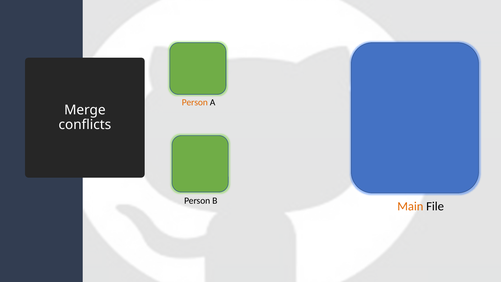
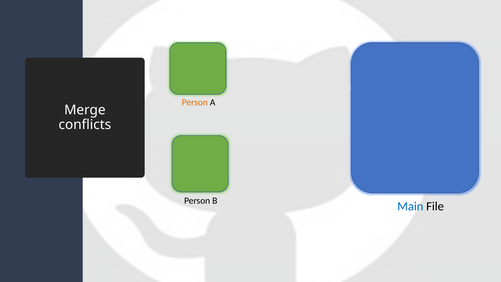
Main colour: orange -> blue
